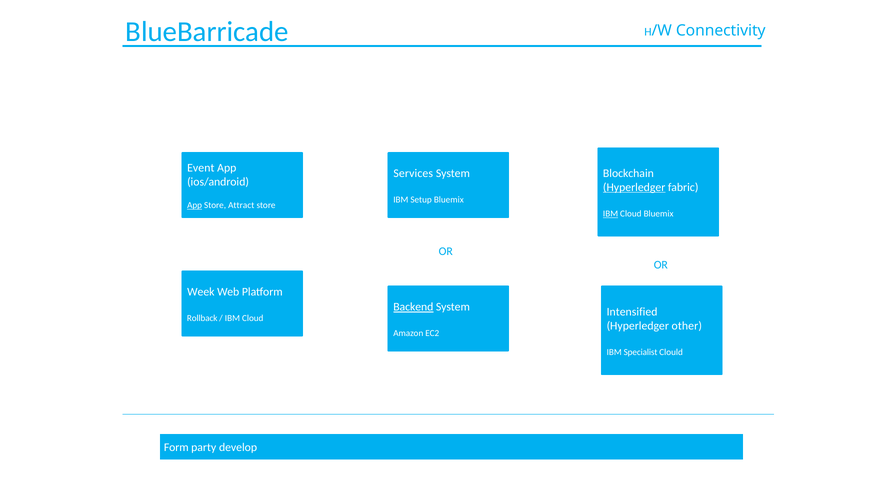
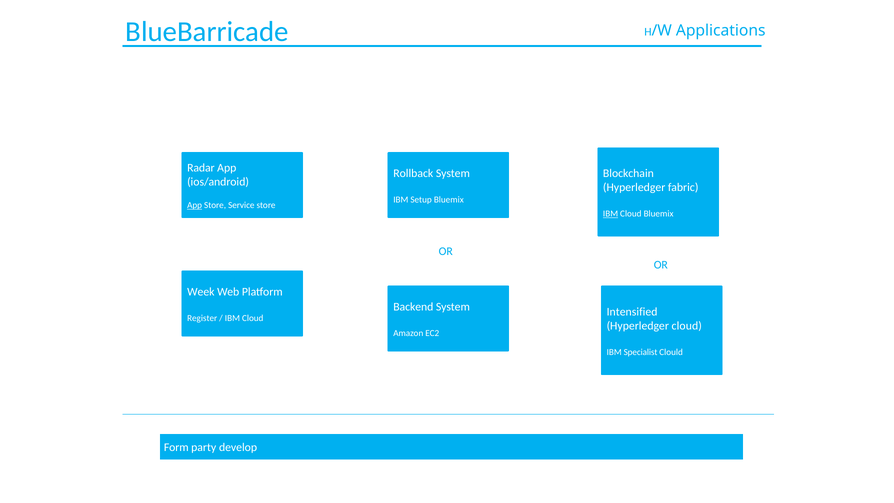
Connectivity: Connectivity -> Applications
Event: Event -> Radar
Services: Services -> Rollback
Hyperledger at (634, 187) underline: present -> none
Attract: Attract -> Service
Backend underline: present -> none
Rollback: Rollback -> Register
Hyperledger other: other -> cloud
